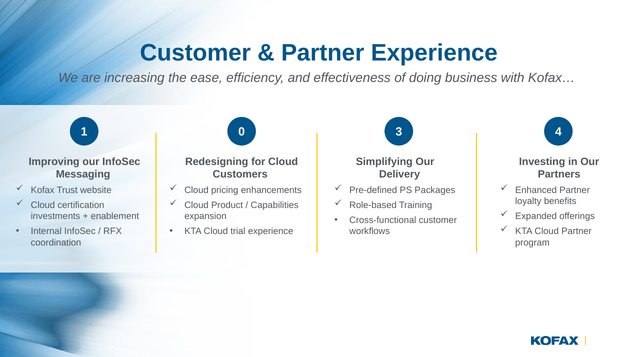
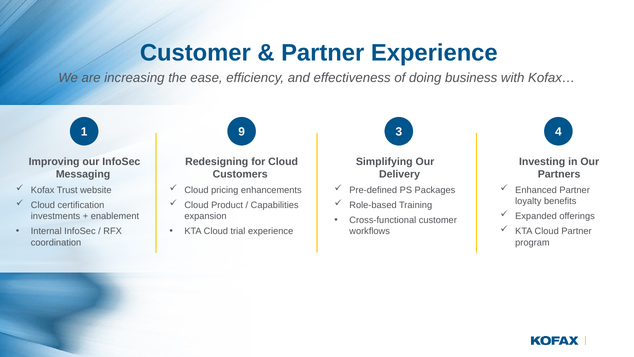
0: 0 -> 9
